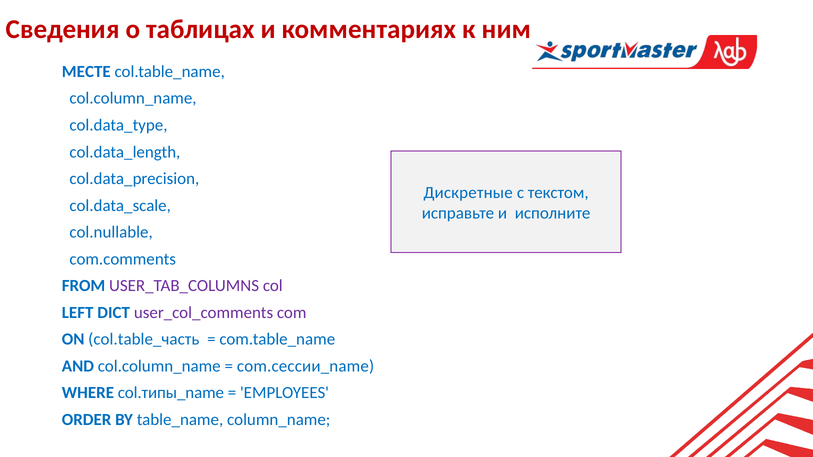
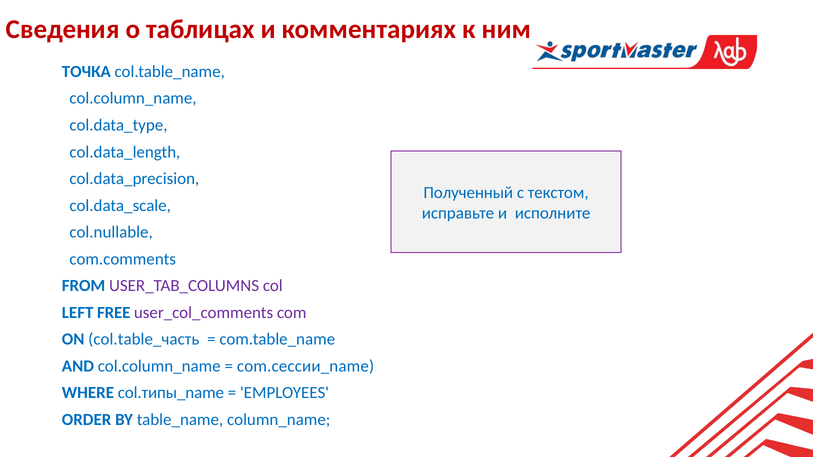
МЕСТЕ: МЕСТЕ -> ТОЧКА
Дискретные: Дискретные -> Полученный
DICT: DICT -> FREE
